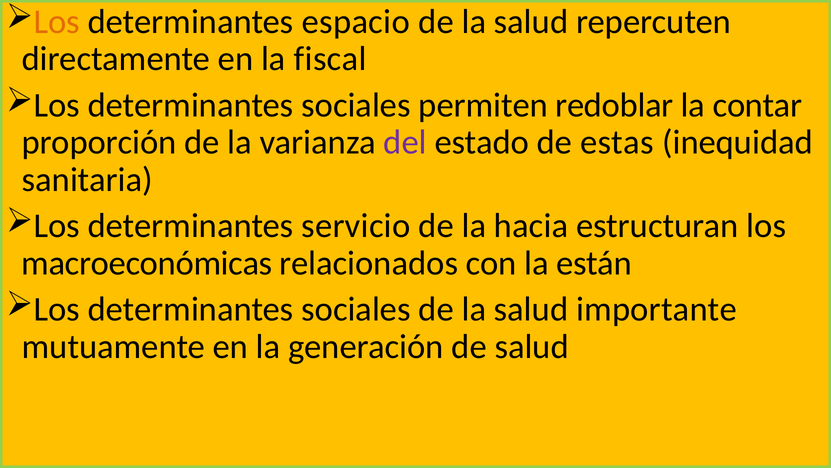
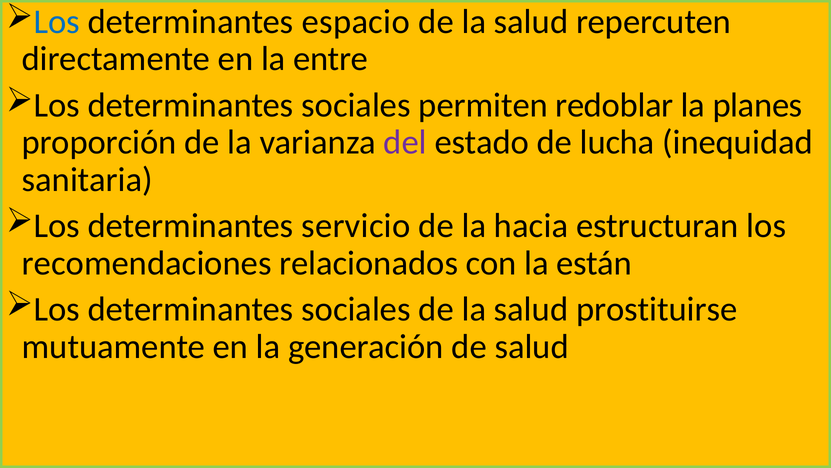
Los at (57, 22) colour: orange -> blue
fiscal: fiscal -> entre
contar: contar -> planes
estas: estas -> lucha
macroeconómicas: macroeconómicas -> recomendaciones
importante: importante -> prostituirse
